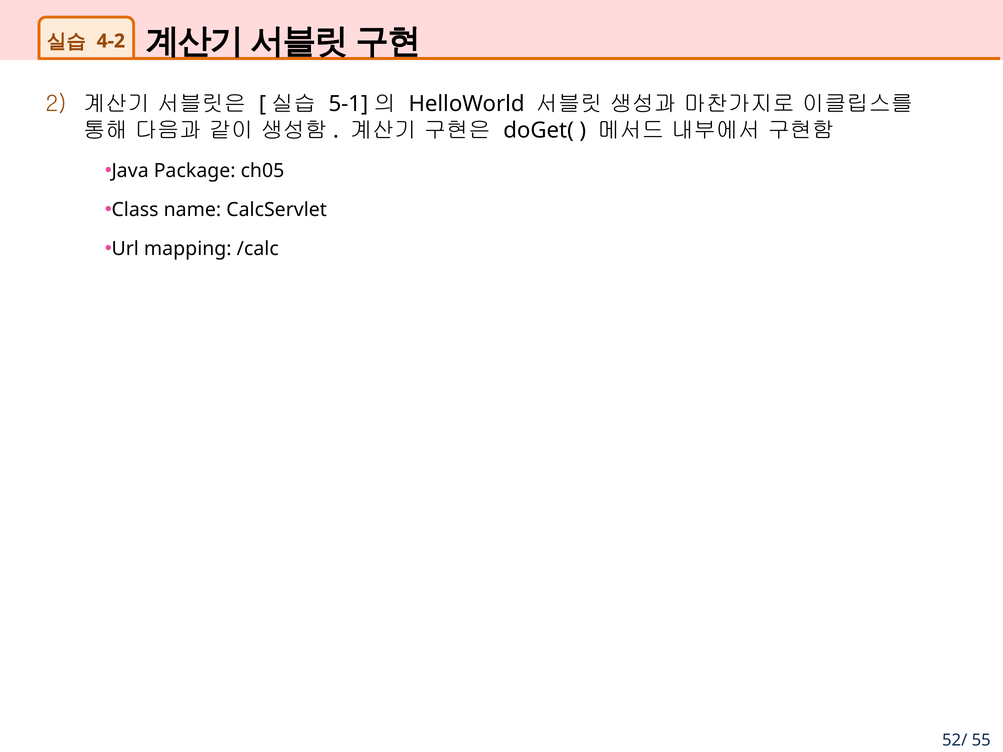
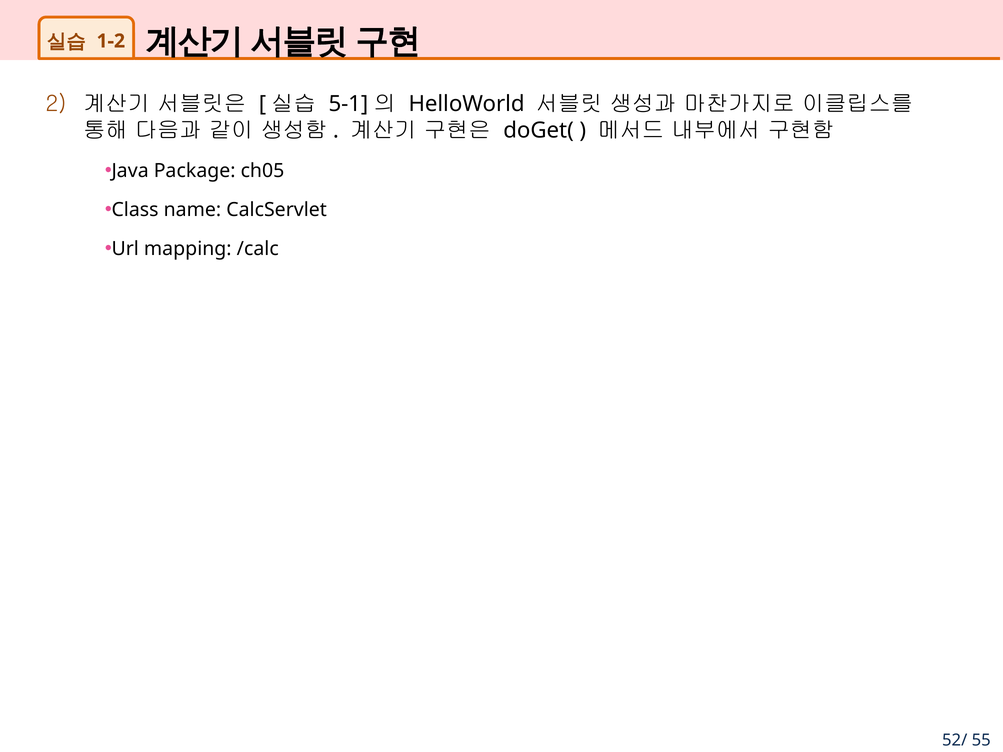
4-2: 4-2 -> 1-2
